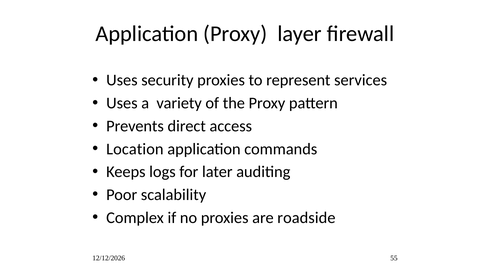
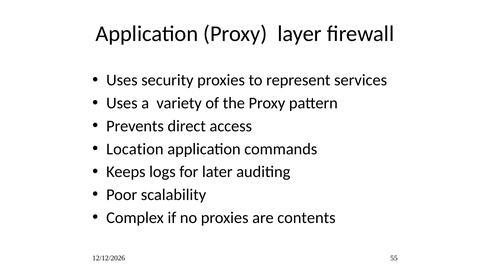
roadside: roadside -> contents
